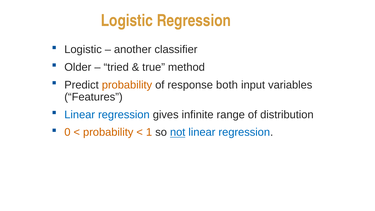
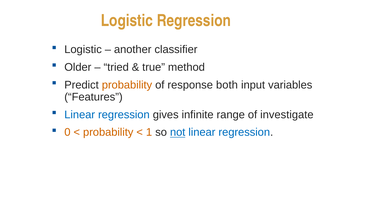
distribution: distribution -> investigate
